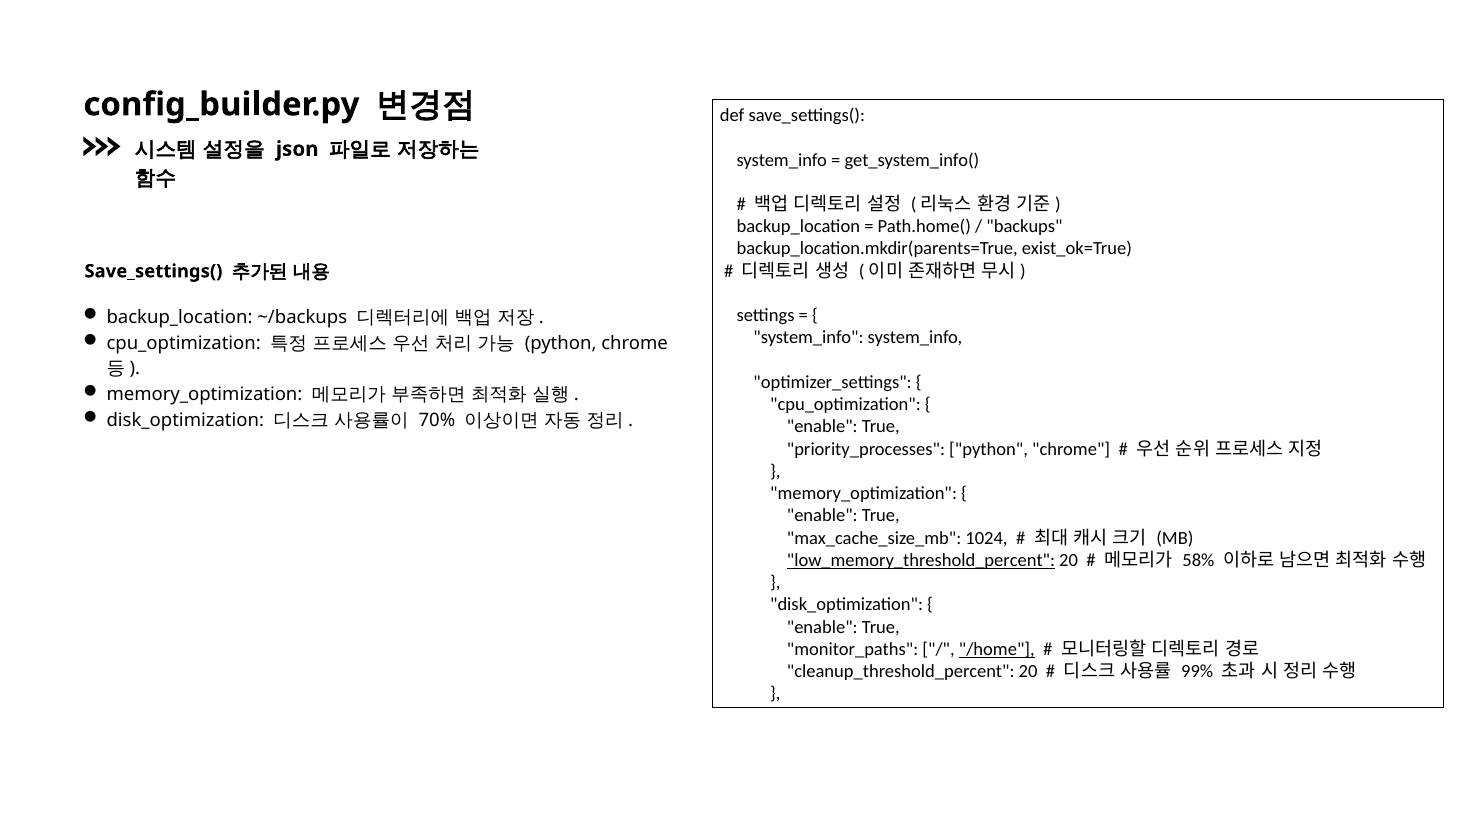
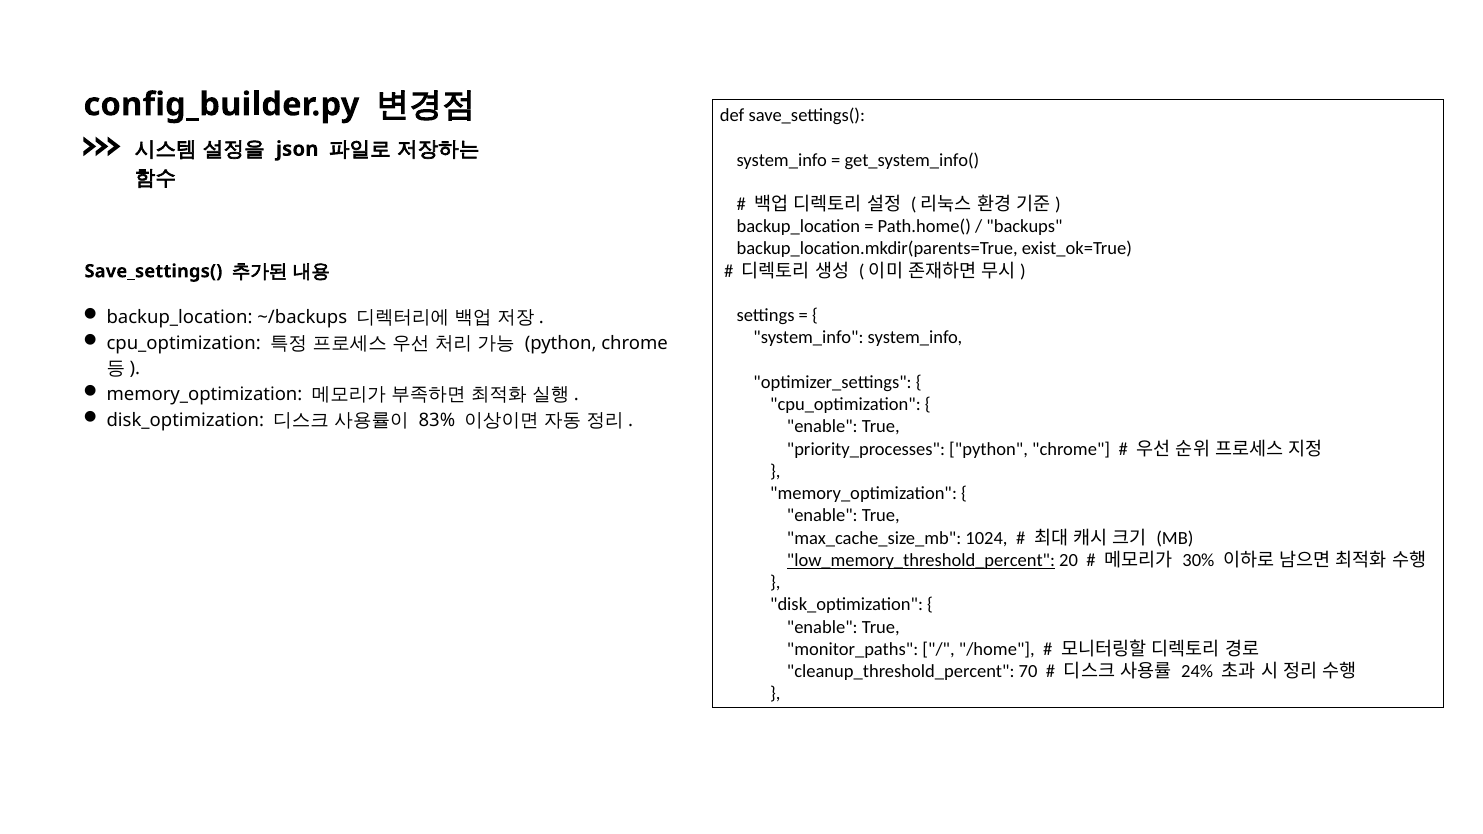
70%: 70% -> 83%
58%: 58% -> 30%
/home underline: present -> none
cleanup_threshold_percent 20: 20 -> 70
99%: 99% -> 24%
